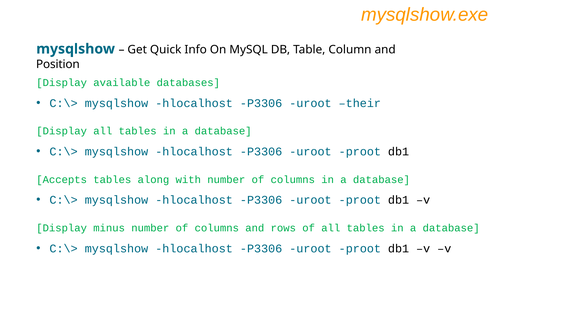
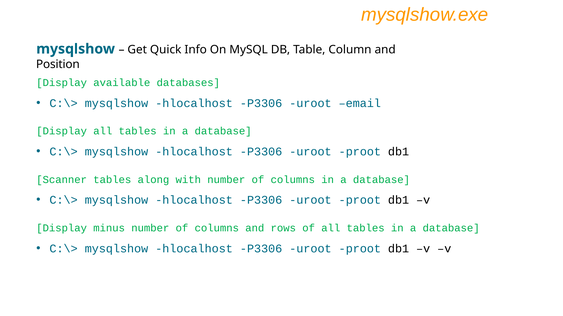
their: their -> email
Accepts: Accepts -> Scanner
